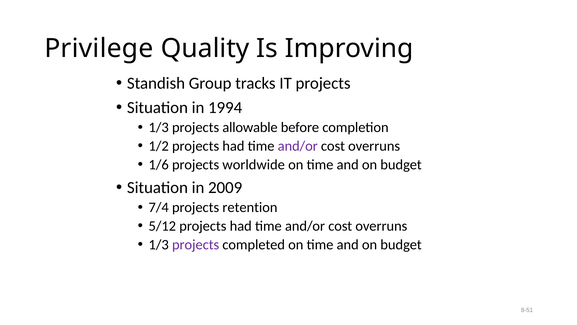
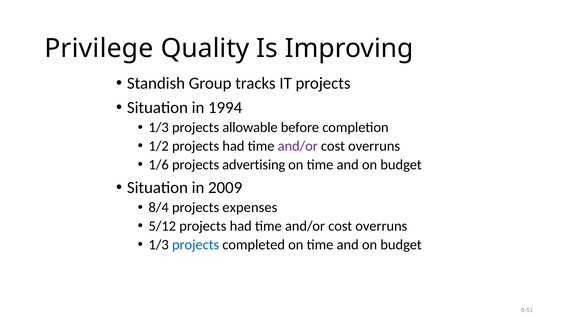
worldwide: worldwide -> advertising
7/4: 7/4 -> 8/4
retention: retention -> expenses
projects at (196, 244) colour: purple -> blue
